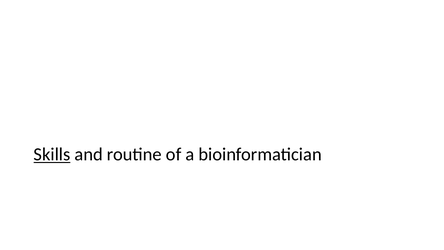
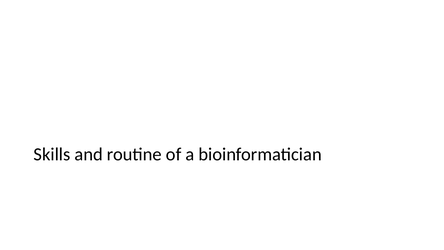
Skills underline: present -> none
